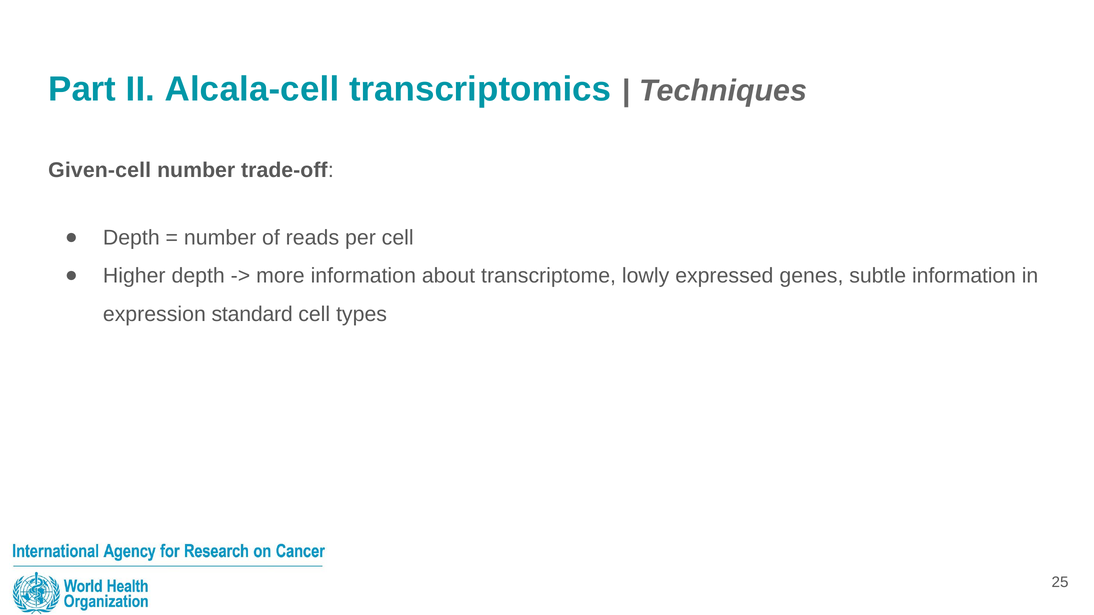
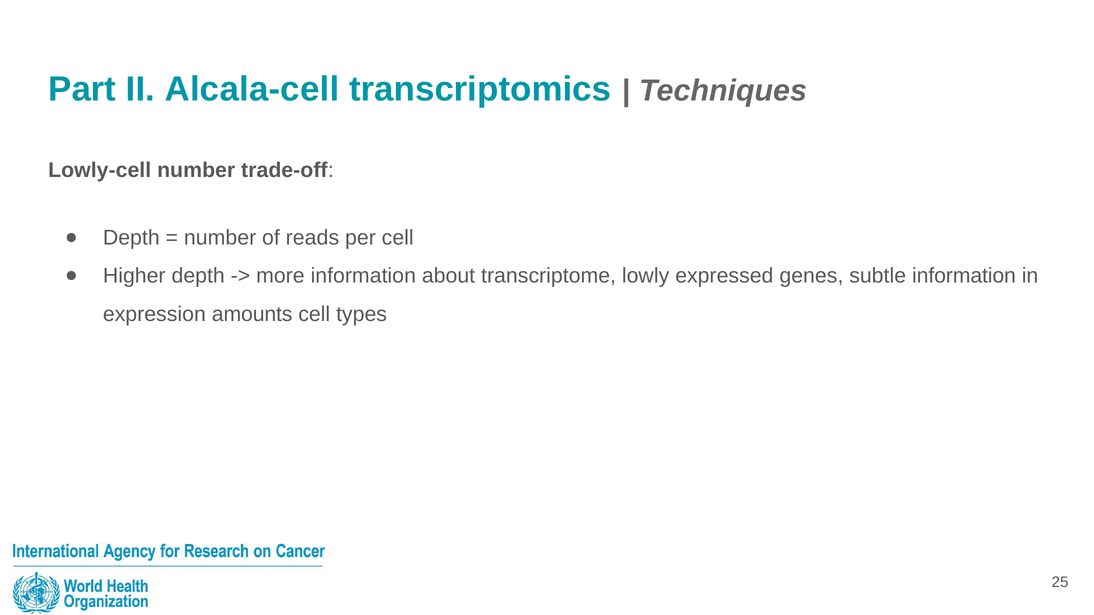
Given-cell: Given-cell -> Lowly-cell
standard: standard -> amounts
